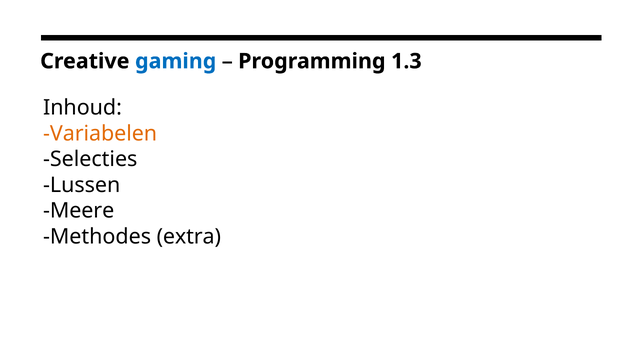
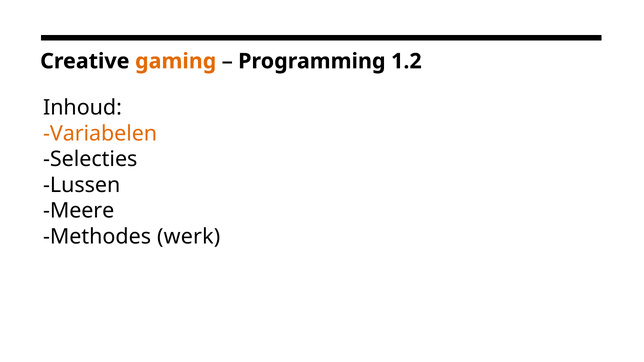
gaming colour: blue -> orange
1.3: 1.3 -> 1.2
extra: extra -> werk
